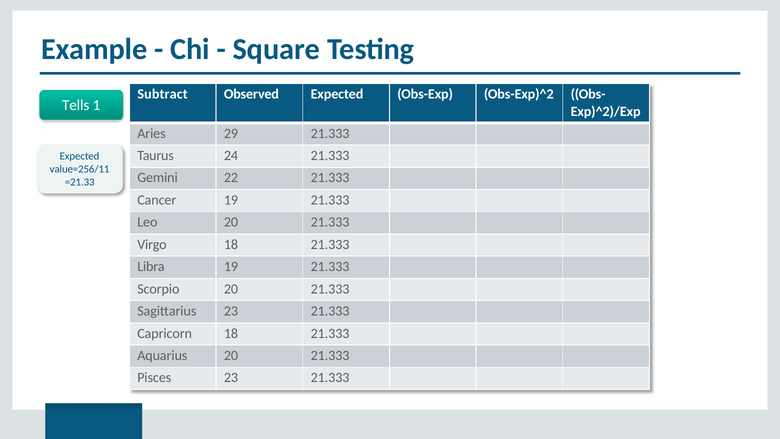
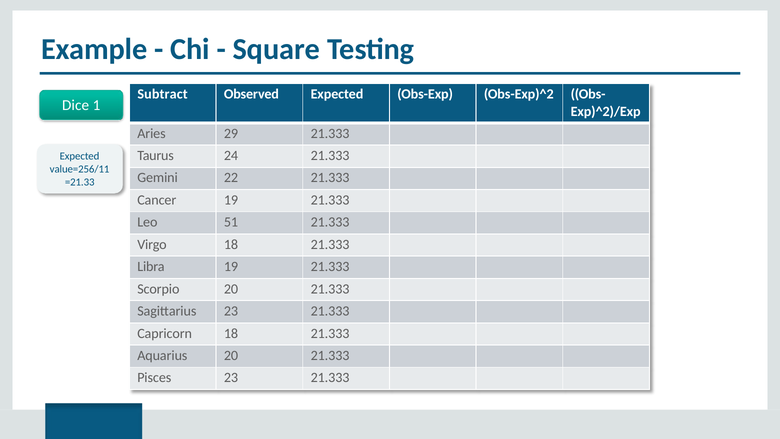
Tells: Tells -> Dice
Leo 20: 20 -> 51
